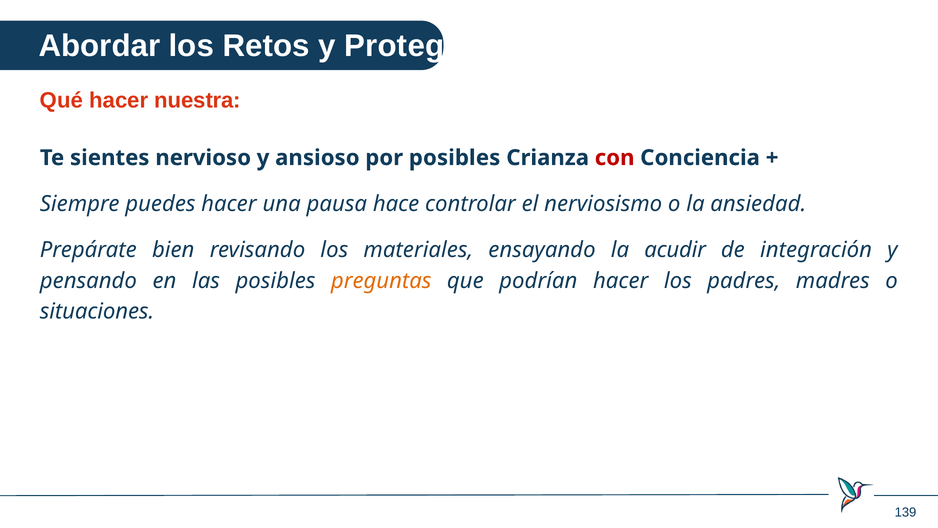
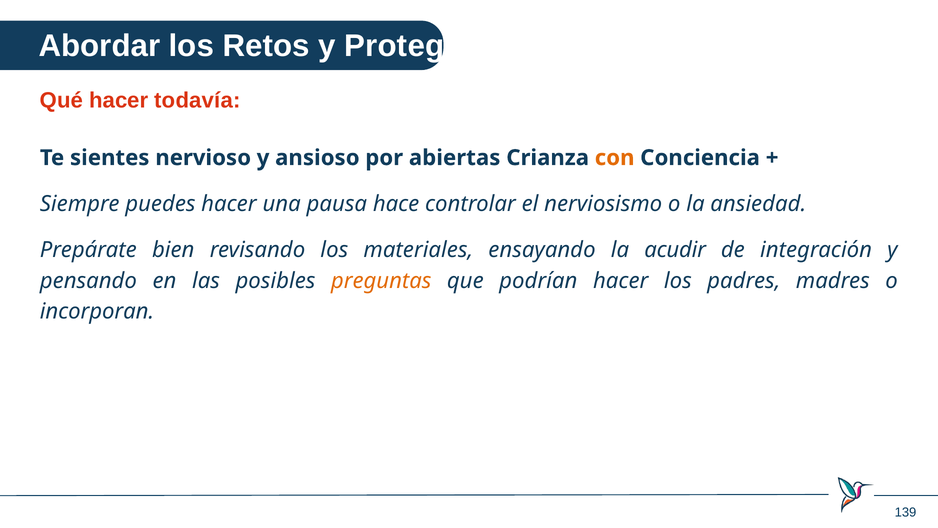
nuestra: nuestra -> todavía
por posibles: posibles -> abiertas
con colour: red -> orange
situaciones: situaciones -> incorporan
